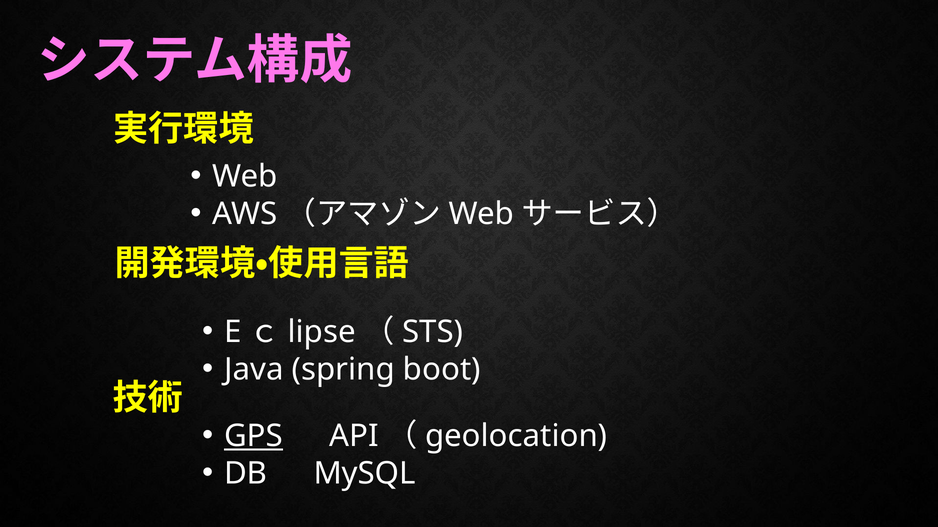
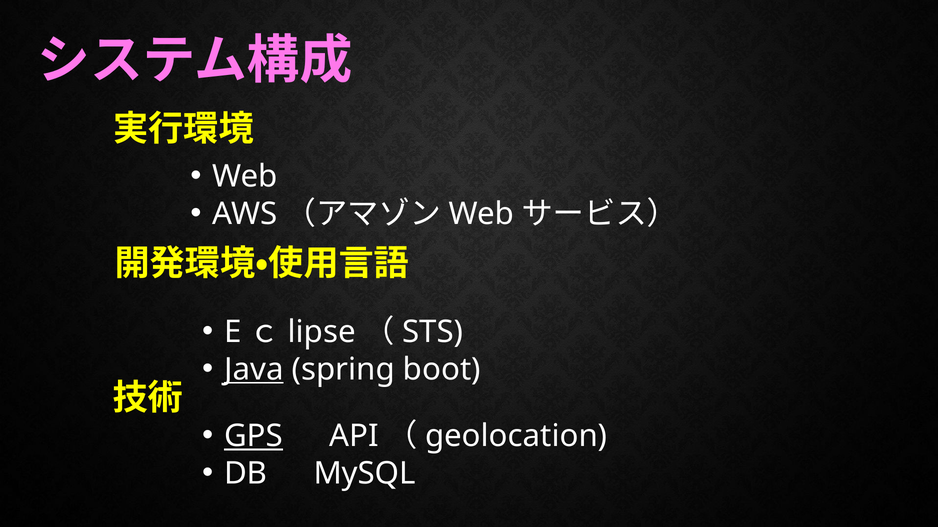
Java underline: none -> present
